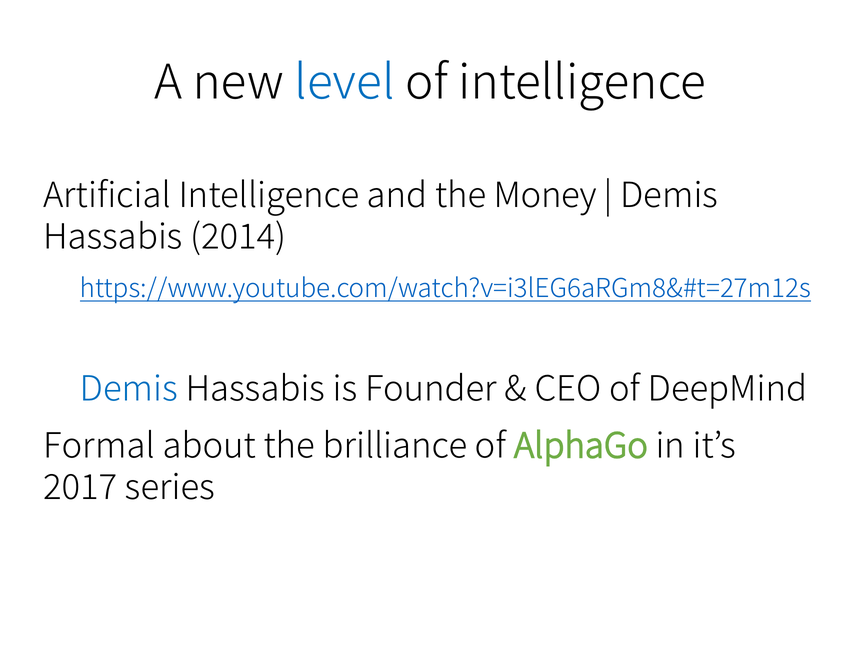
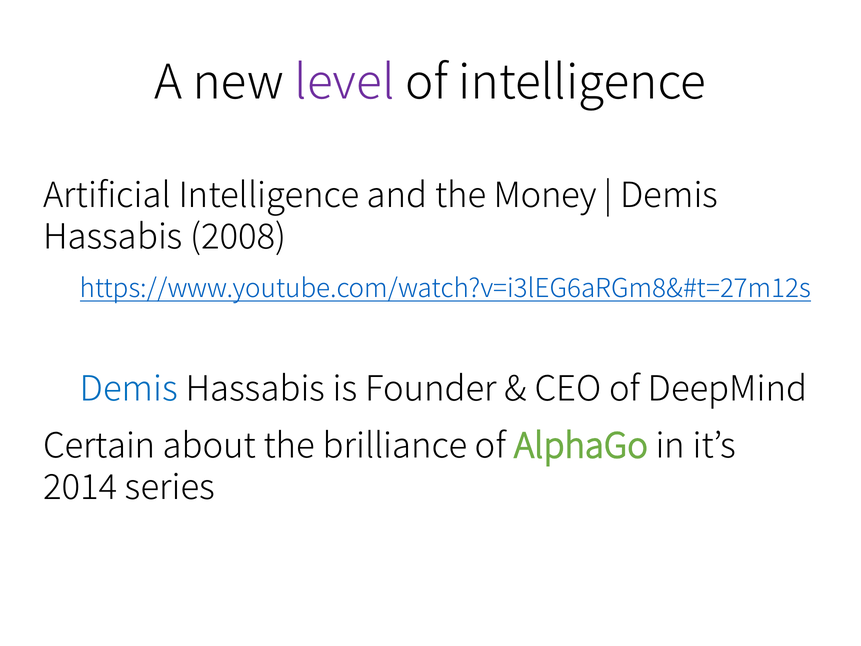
level colour: blue -> purple
2014: 2014 -> 2008
Formal: Formal -> Certain
2017: 2017 -> 2014
